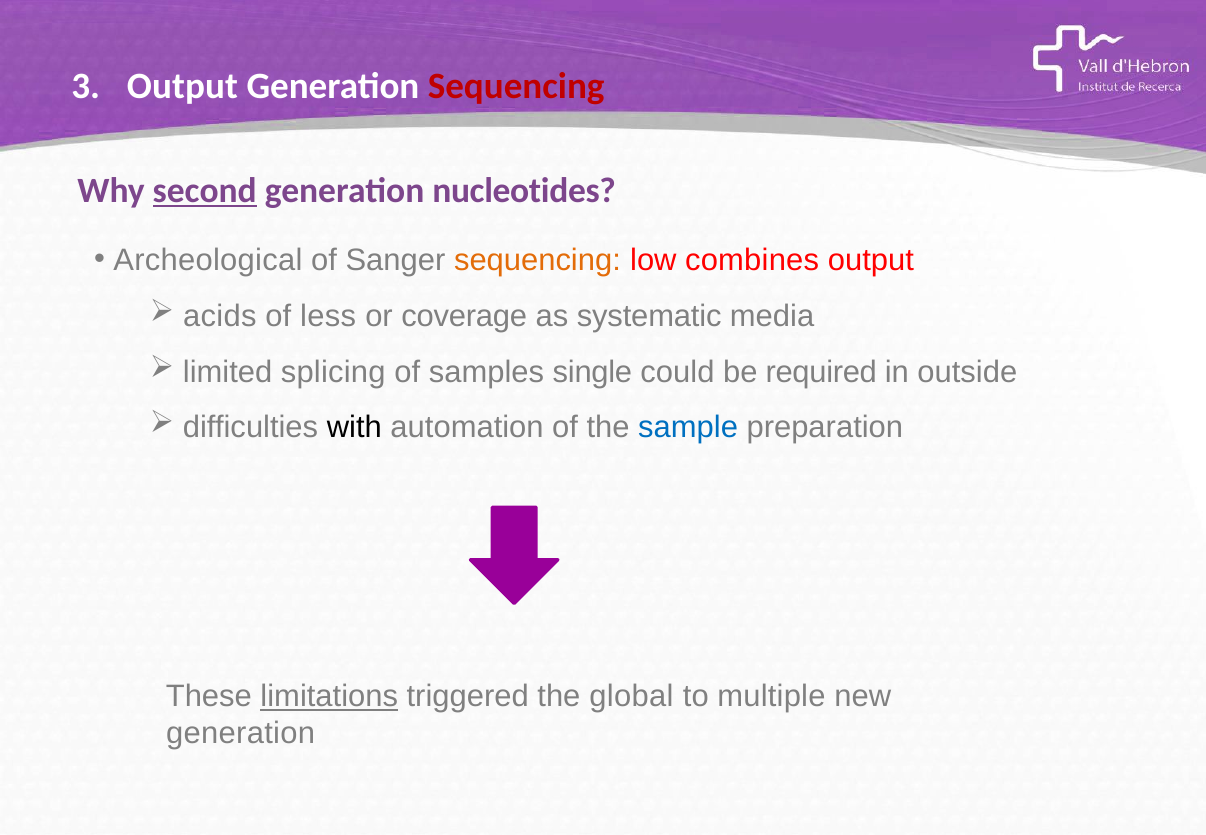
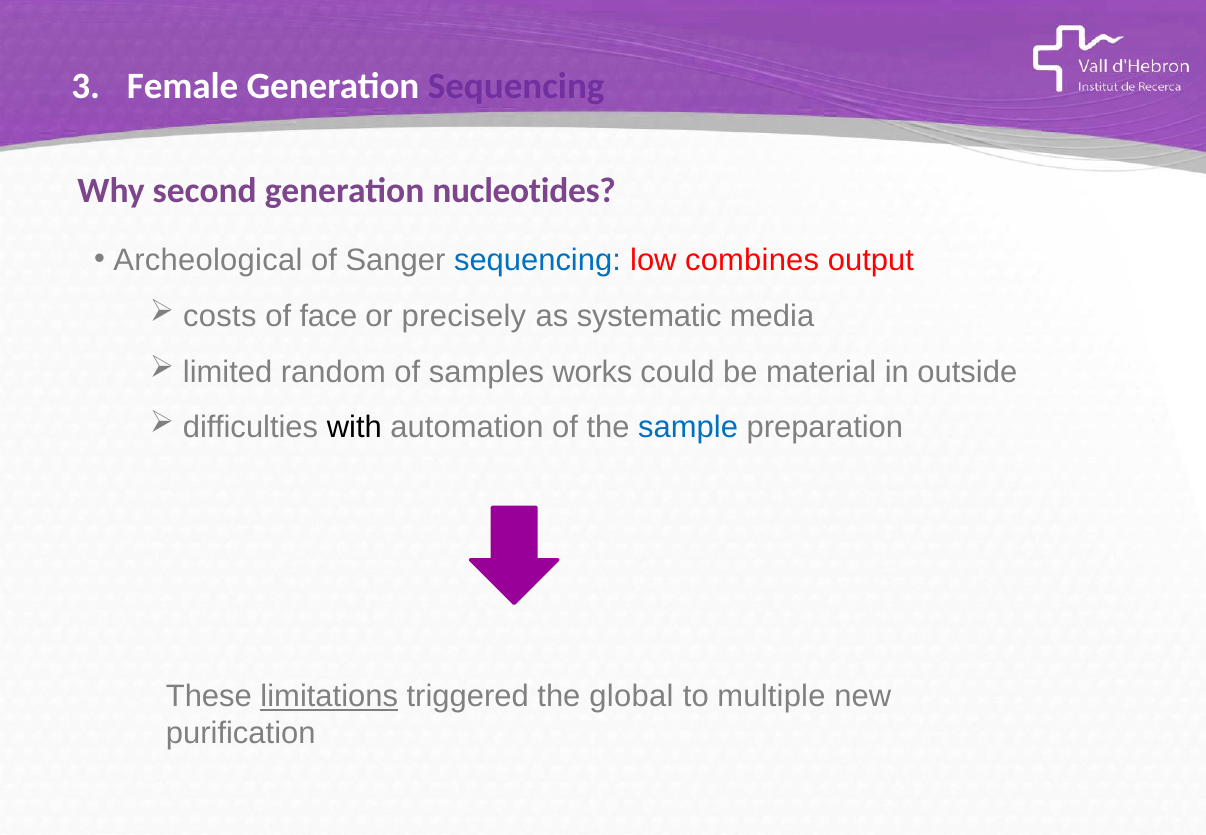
Output at (182, 86): Output -> Female
Sequencing at (516, 86) colour: red -> purple
second underline: present -> none
sequencing at (537, 261) colour: orange -> blue
acids: acids -> costs
less: less -> face
coverage: coverage -> precisely
splicing: splicing -> random
single: single -> works
required: required -> material
generation at (241, 733): generation -> purification
